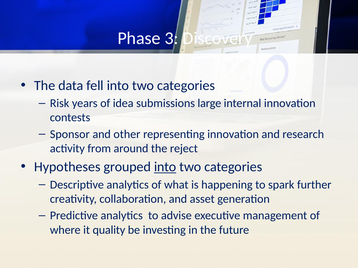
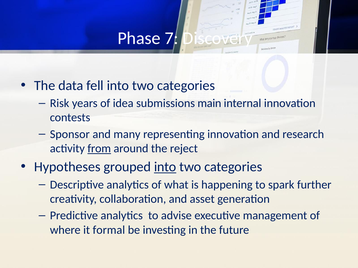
3: 3 -> 7
large: large -> main
other: other -> many
from underline: none -> present
quality: quality -> formal
